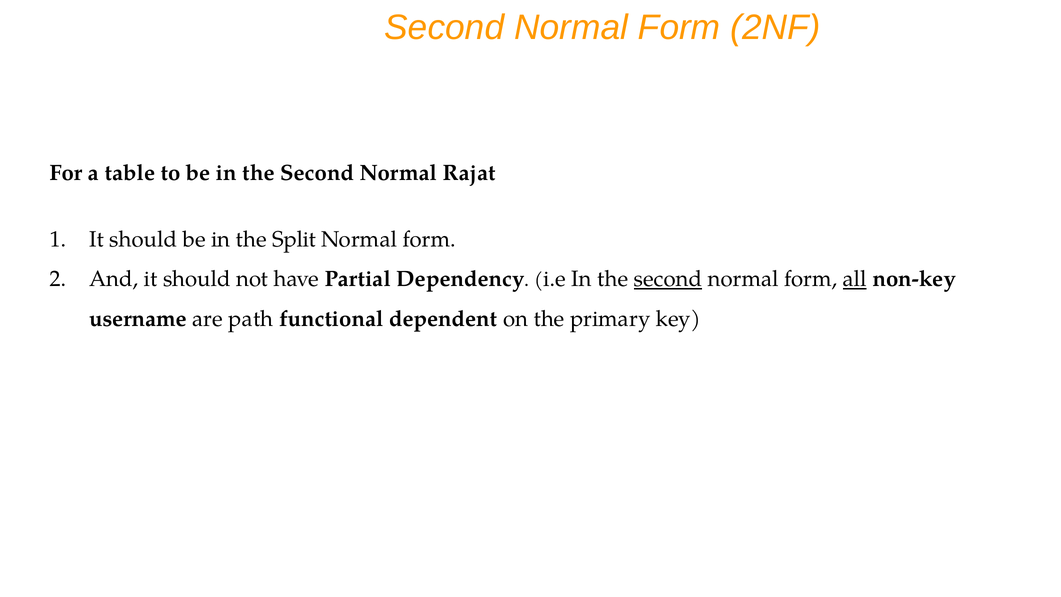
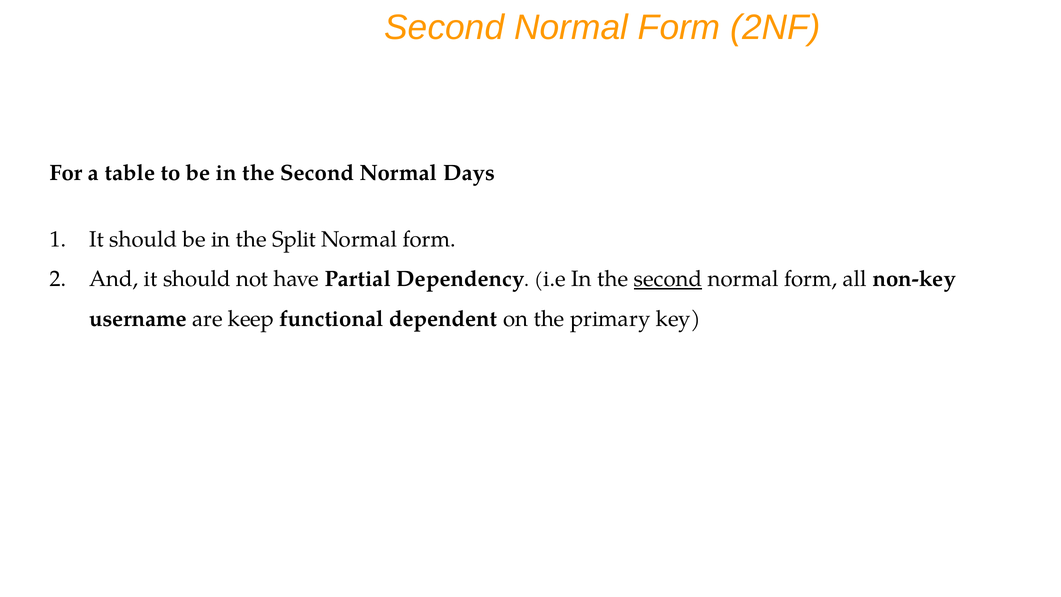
Rajat: Rajat -> Days
all underline: present -> none
path: path -> keep
